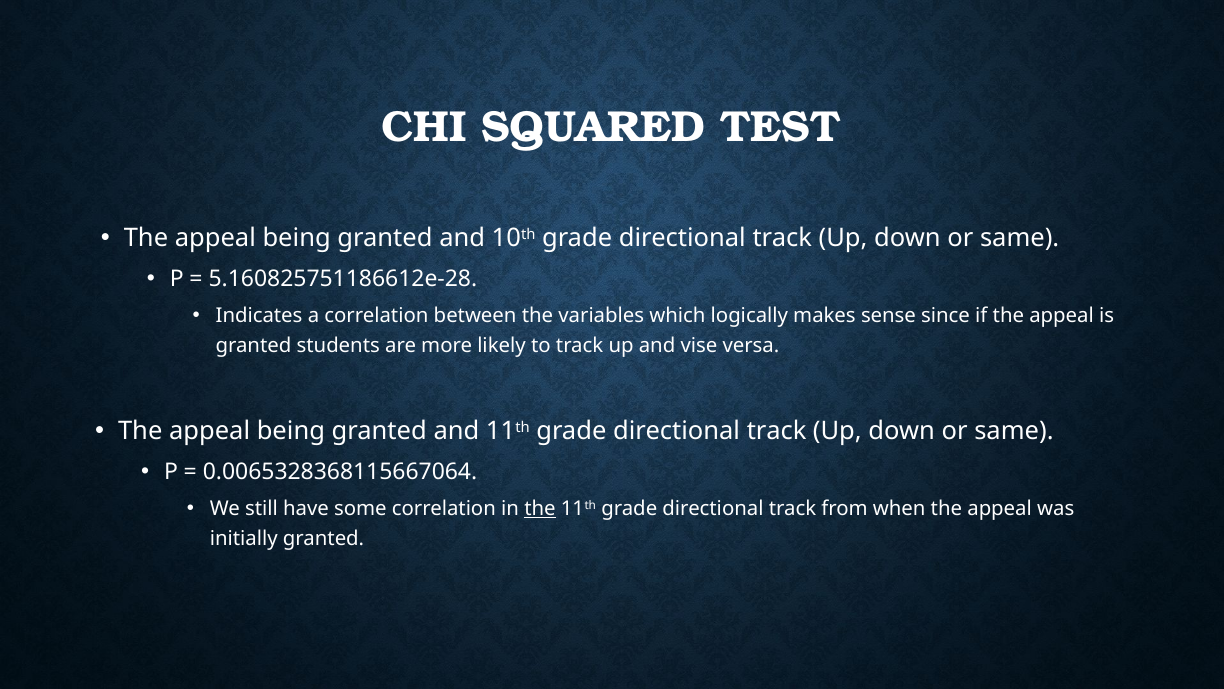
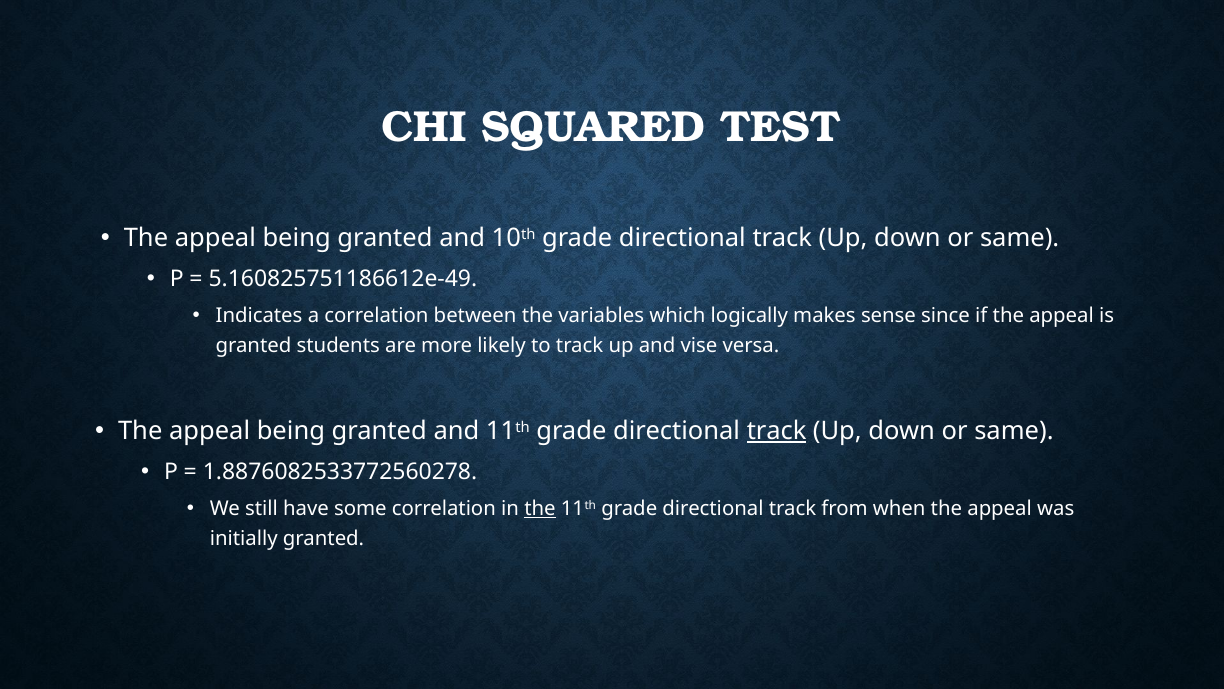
5.160825751186612e-28: 5.160825751186612e-28 -> 5.160825751186612e-49
track at (777, 431) underline: none -> present
0.0065328368115667064: 0.0065328368115667064 -> 1.8876082533772560278
